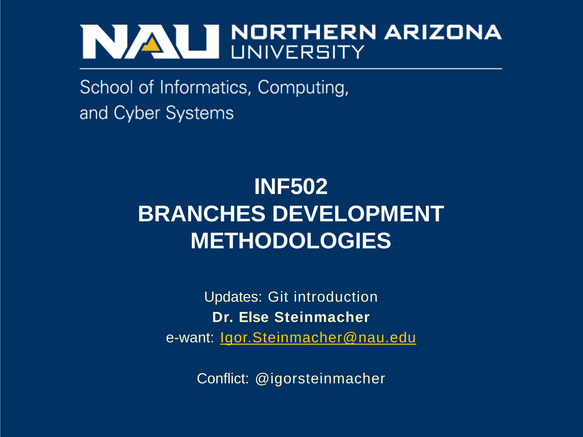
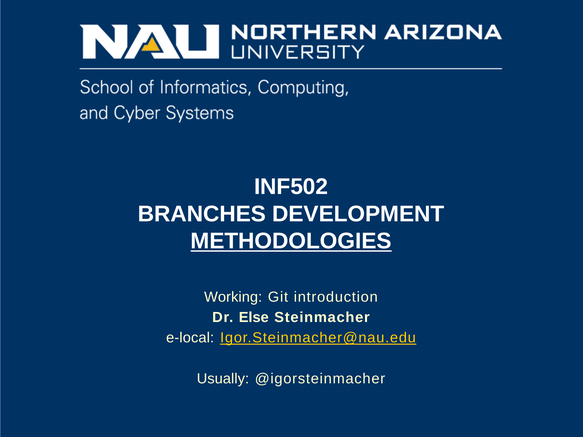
METHODOLOGIES underline: none -> present
Updates: Updates -> Working
e-want: e-want -> e-local
Conflict: Conflict -> Usually
